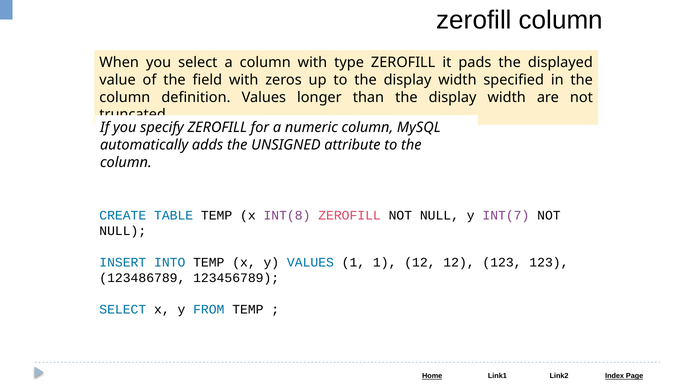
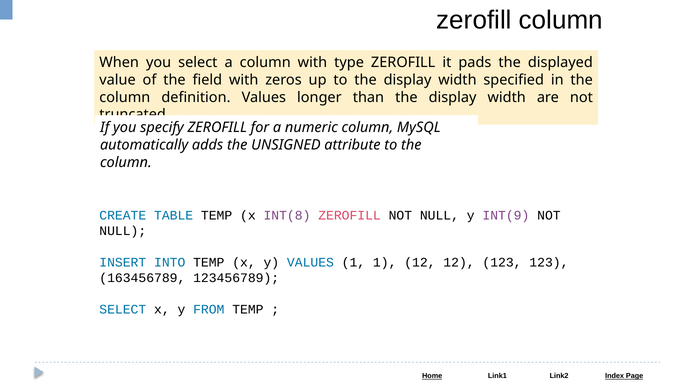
INT(7: INT(7 -> INT(9
123486789: 123486789 -> 163456789
